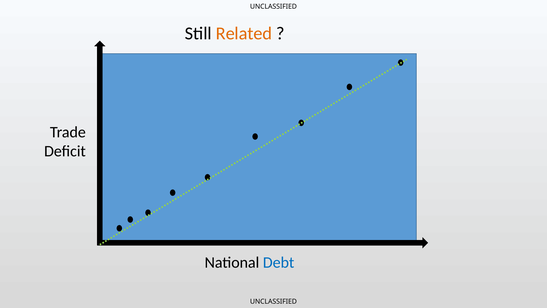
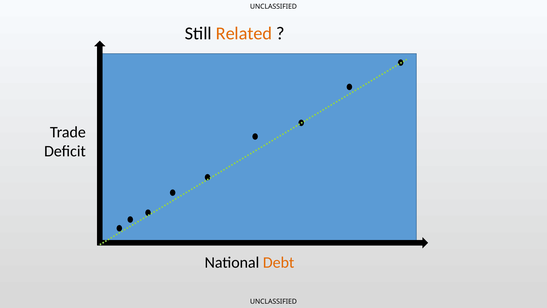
Debt colour: blue -> orange
